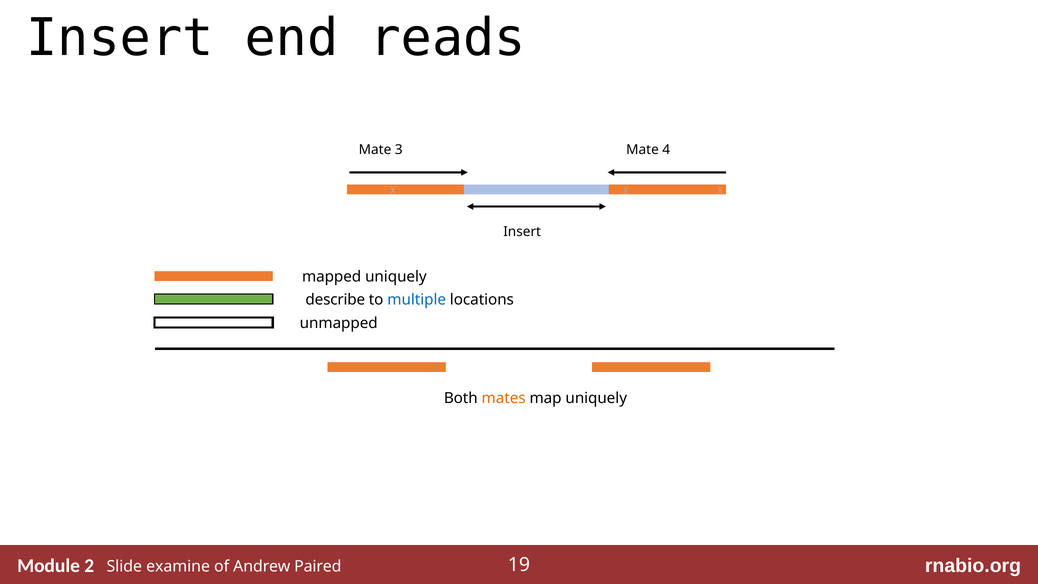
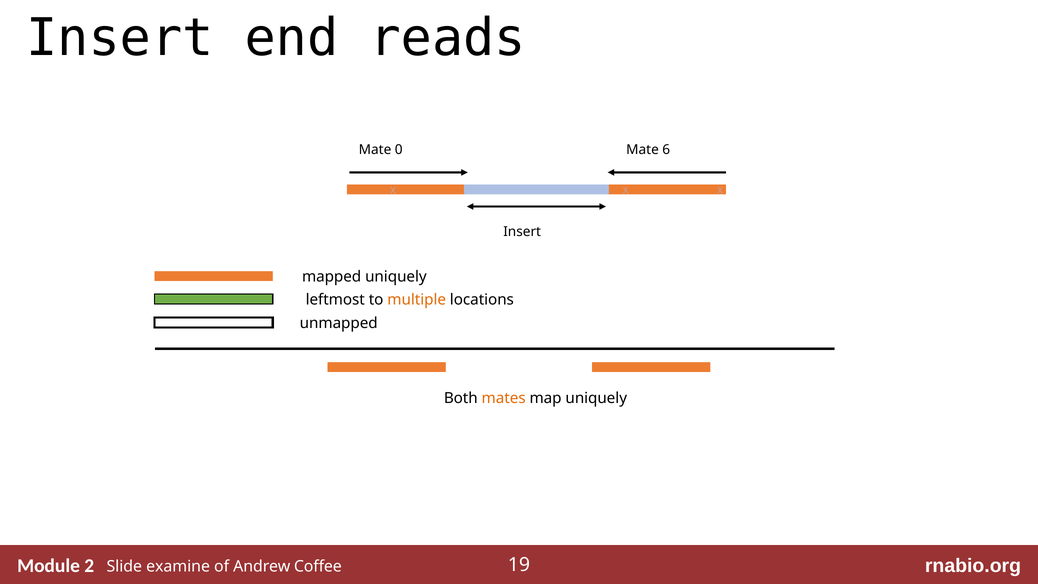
3: 3 -> 0
4: 4 -> 6
describe: describe -> leftmost
multiple colour: blue -> orange
Paired: Paired -> Coffee
